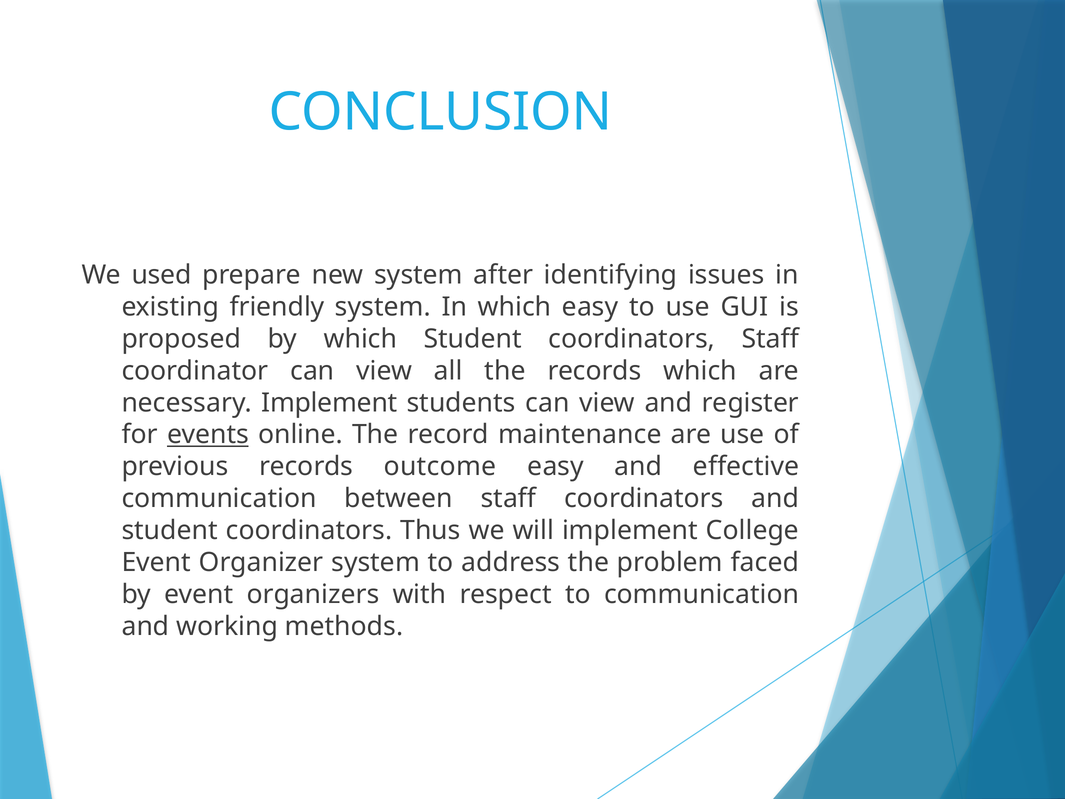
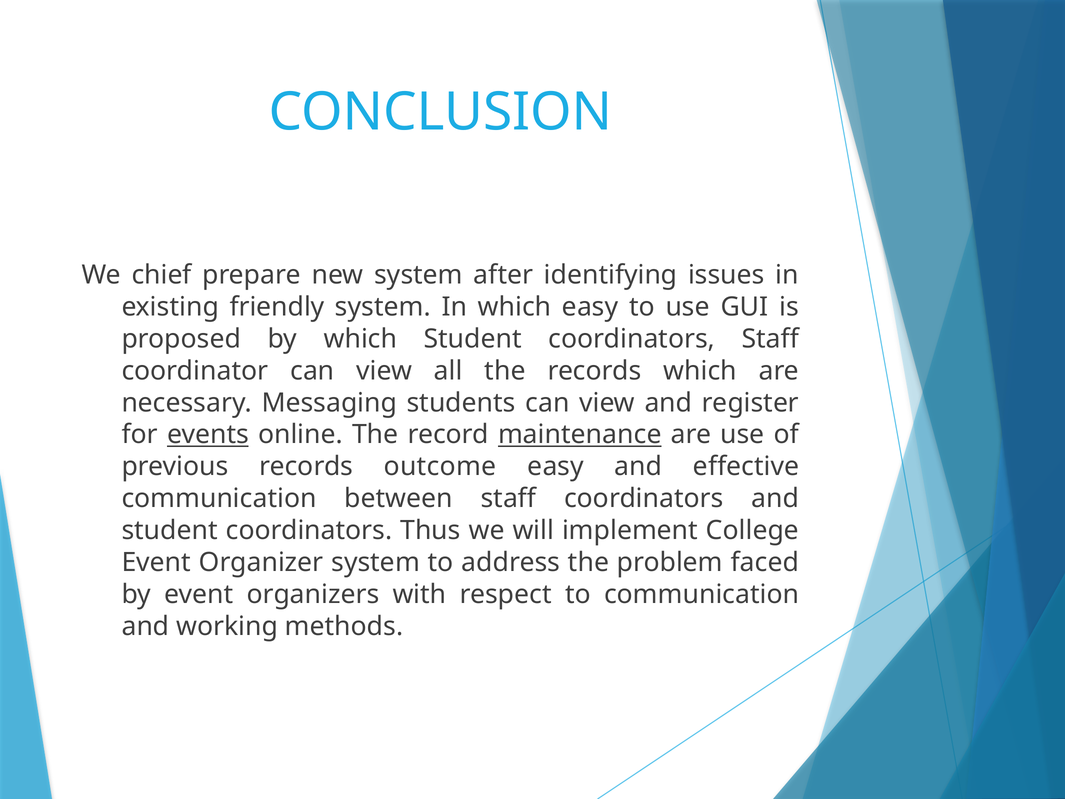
used: used -> chief
necessary Implement: Implement -> Messaging
maintenance underline: none -> present
